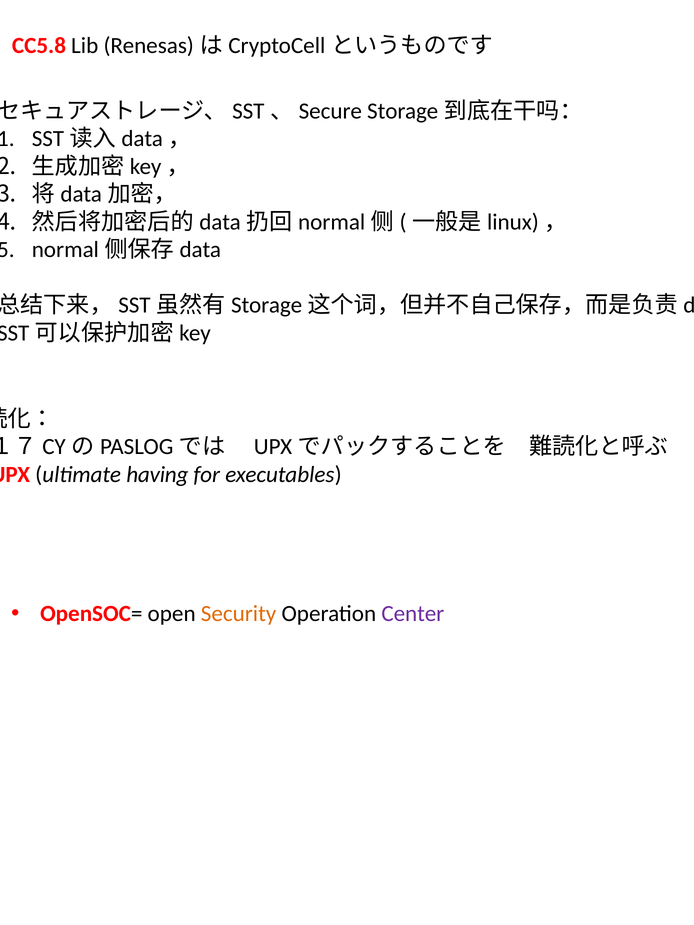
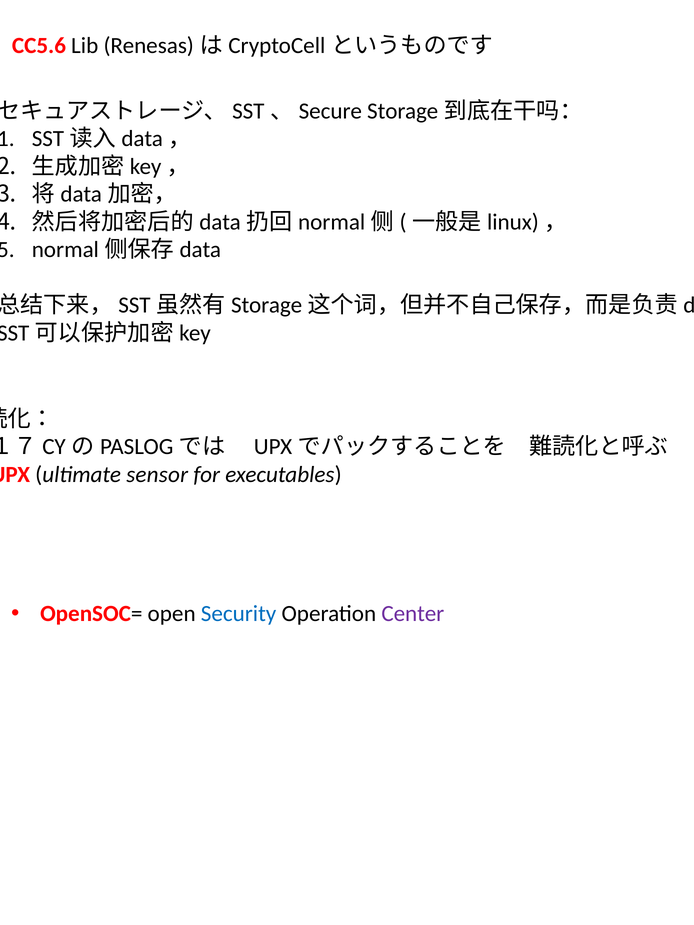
CC5.8: CC5.8 -> CC5.6
having: having -> sensor
Security colour: orange -> blue
